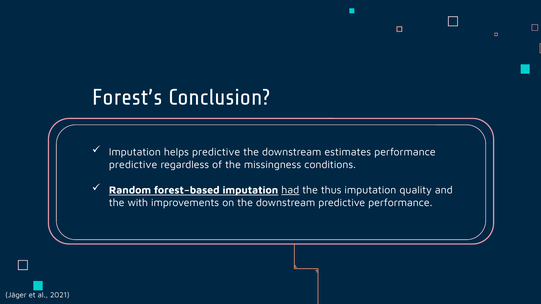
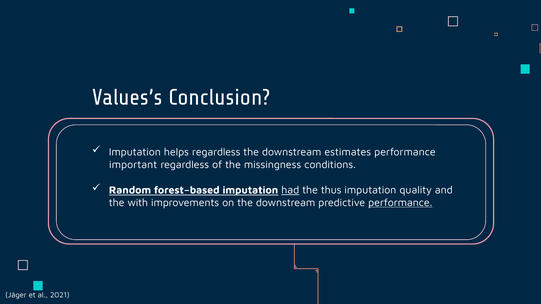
Forest’s: Forest’s -> Values’s
helps predictive: predictive -> regardless
predictive at (133, 165): predictive -> important
performance at (400, 203) underline: none -> present
